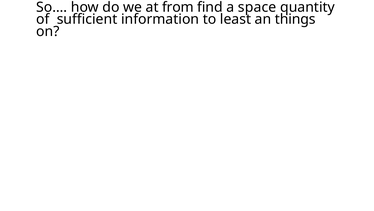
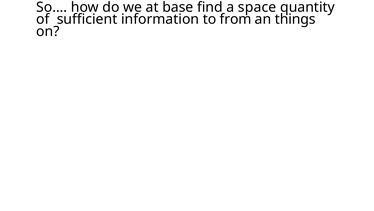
from: from -> base
least: least -> from
